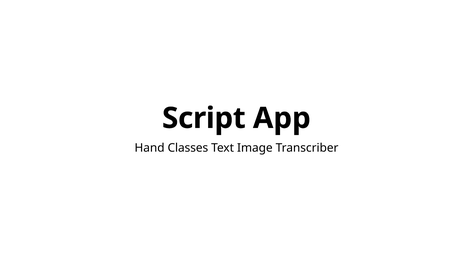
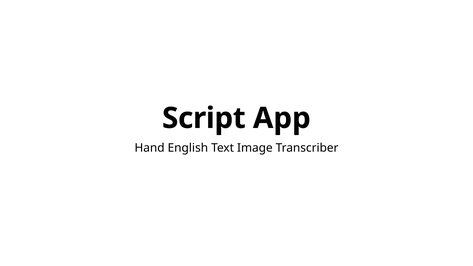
Classes: Classes -> English
